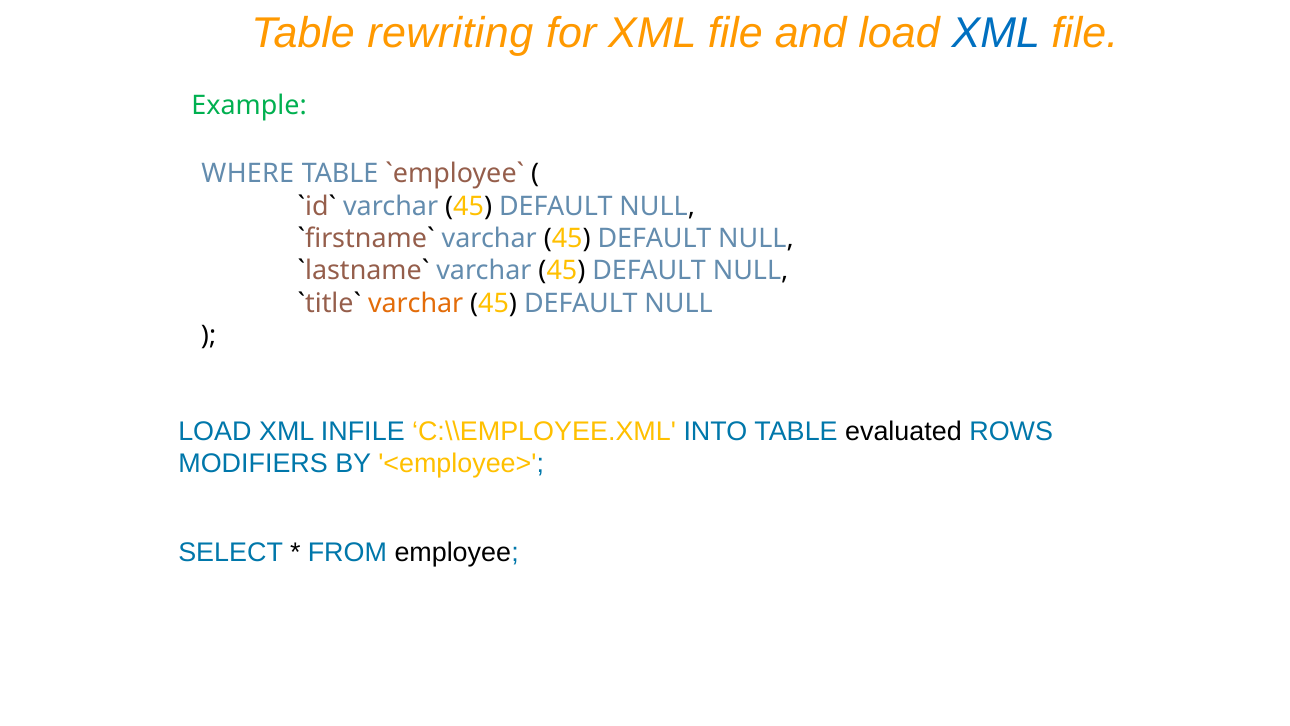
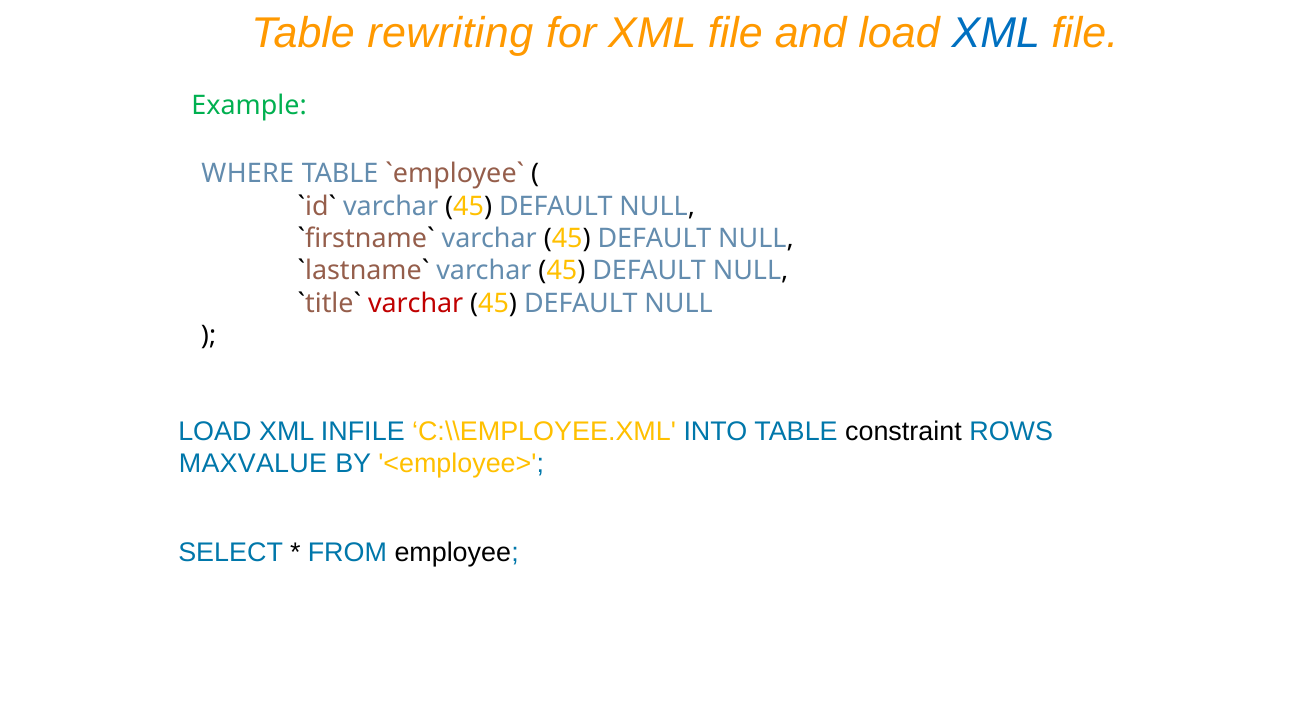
varchar at (416, 303) colour: orange -> red
evaluated: evaluated -> constraint
MODIFIERS: MODIFIERS -> MAXVALUE
